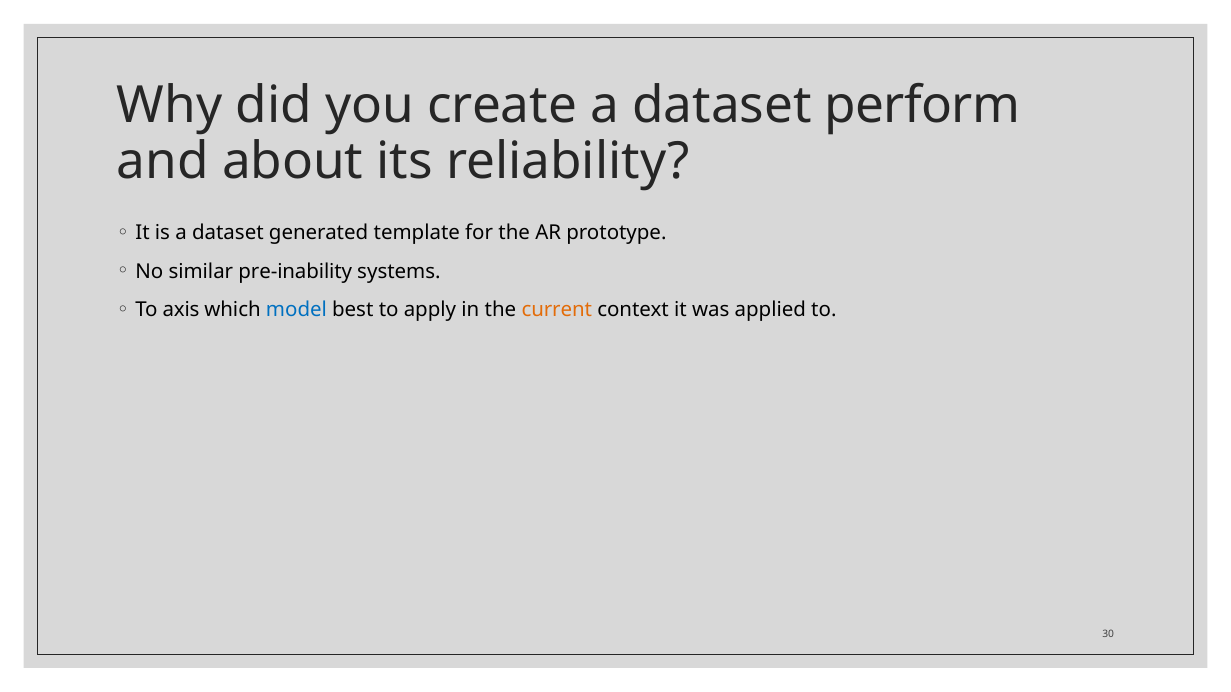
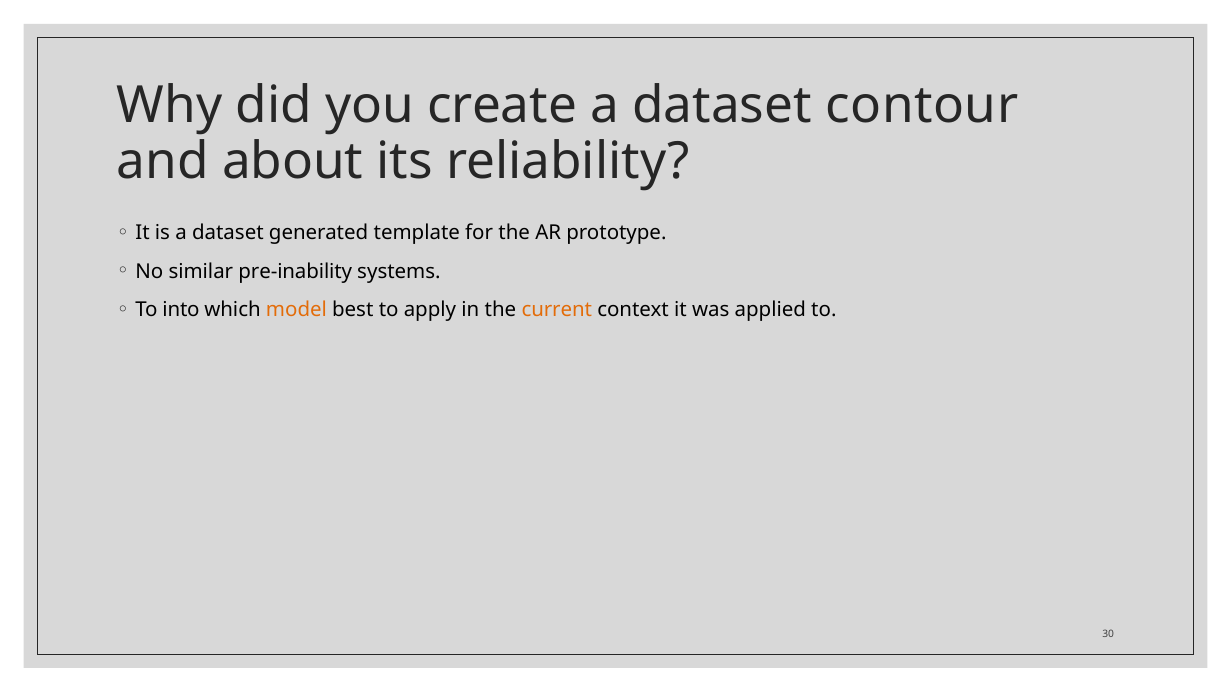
perform: perform -> contour
axis: axis -> into
model colour: blue -> orange
